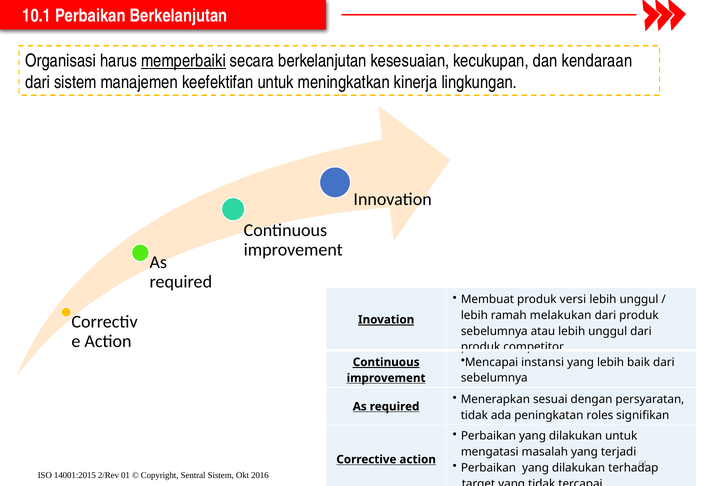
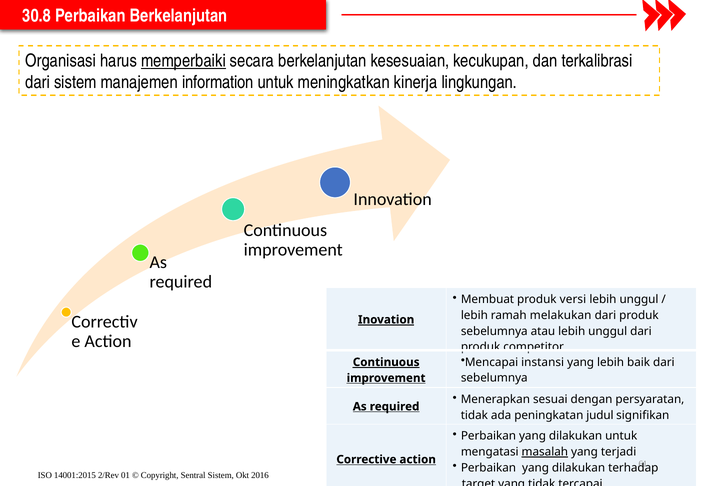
10.1: 10.1 -> 30.8
kendaraan: kendaraan -> terkalibrasi
keefektifan: keefektifan -> information
roles: roles -> judul
masalah underline: none -> present
